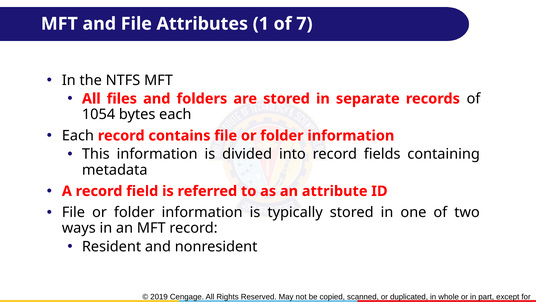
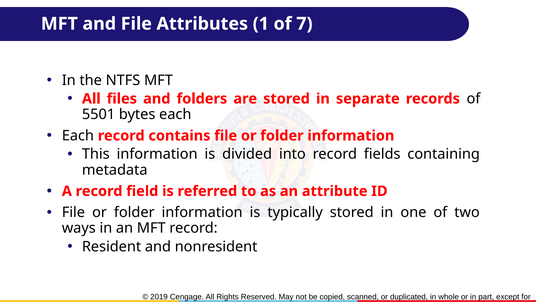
1054: 1054 -> 5501
